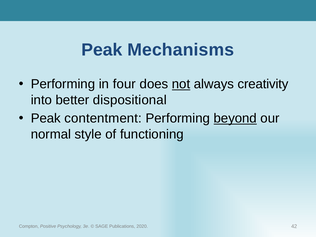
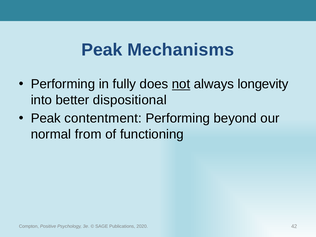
four: four -> fully
creativity: creativity -> longevity
beyond underline: present -> none
style: style -> from
